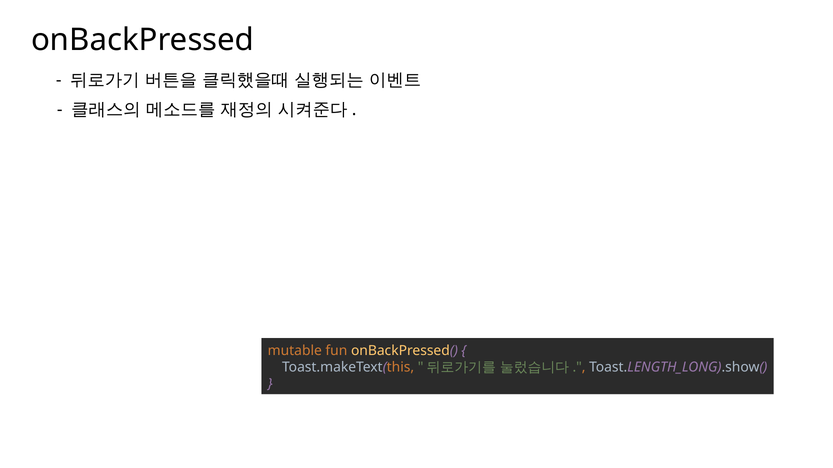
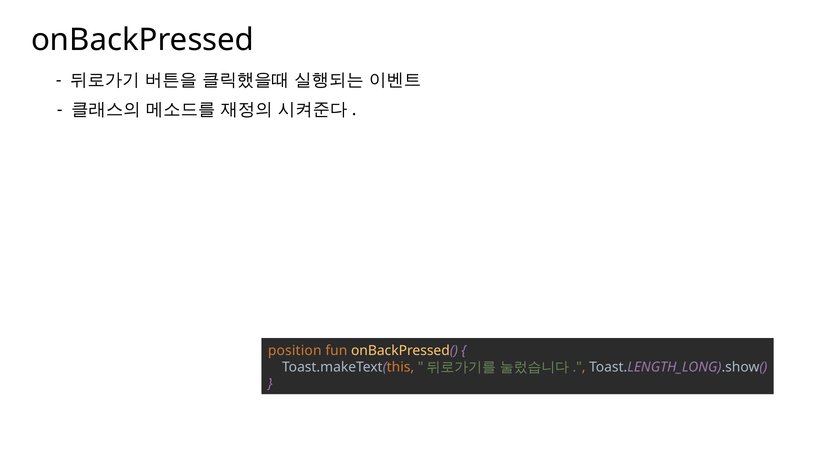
mutable: mutable -> position
